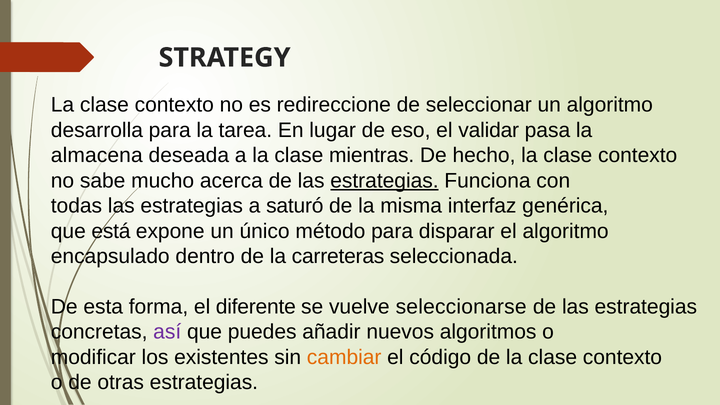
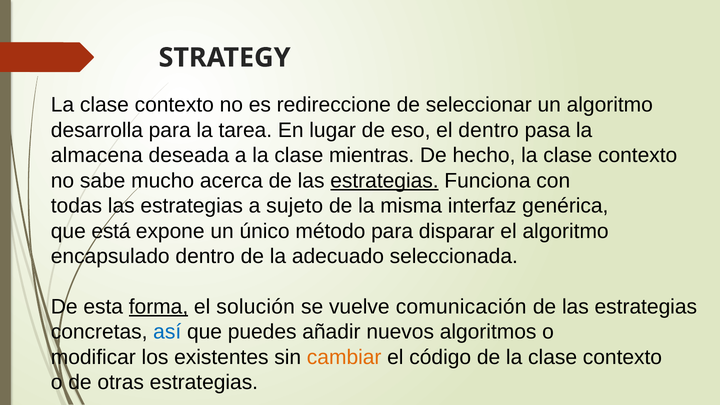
el validar: validar -> dentro
saturó: saturó -> sujeto
carreteras: carreteras -> adecuado
forma underline: none -> present
diferente: diferente -> solución
seleccionarse: seleccionarse -> comunicación
así colour: purple -> blue
